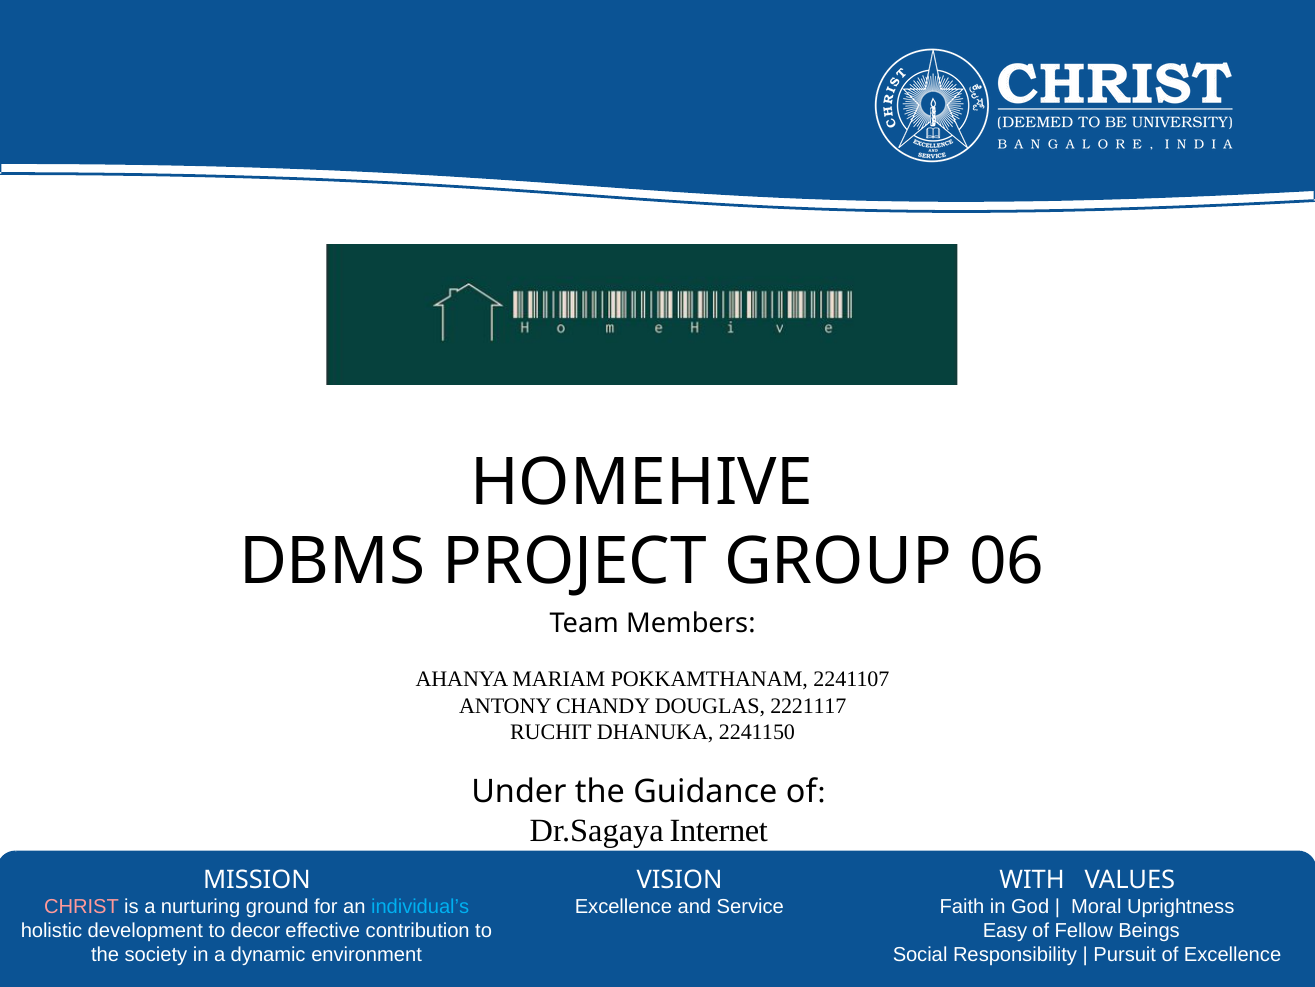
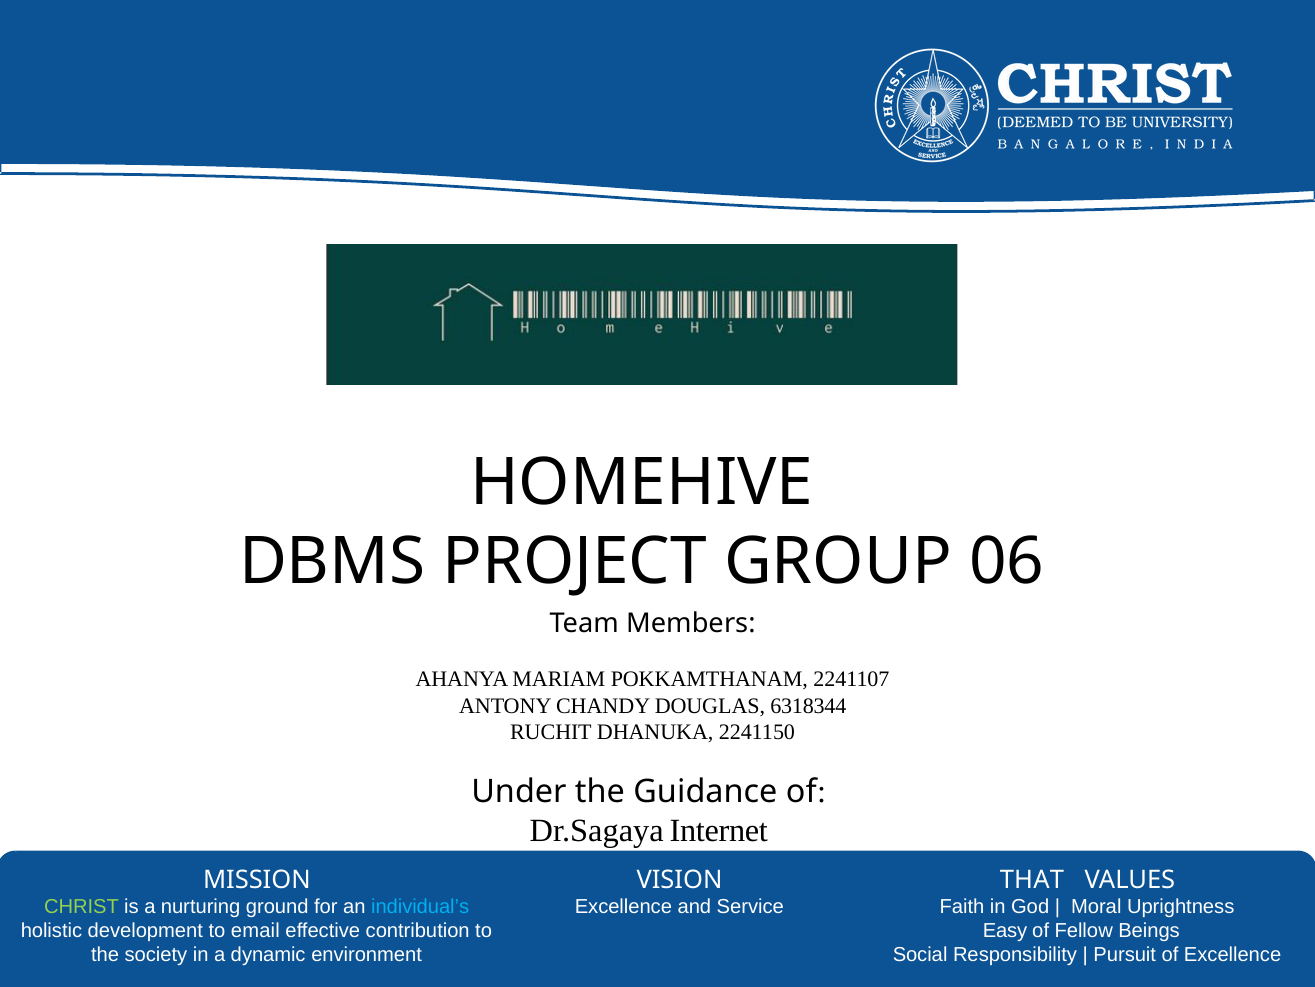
2221117: 2221117 -> 6318344
WITH: WITH -> THAT
CHRIST colour: pink -> light green
decor: decor -> email
